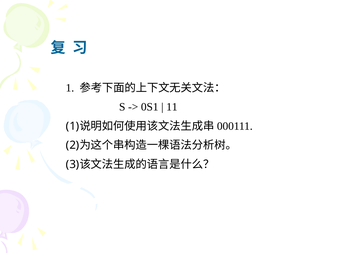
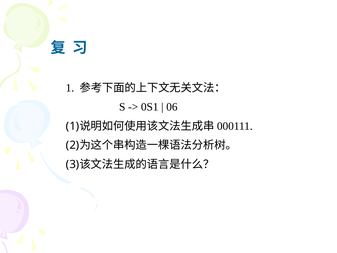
11: 11 -> 06
